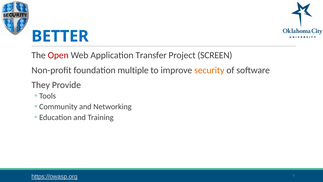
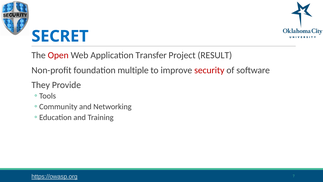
BETTER: BETTER -> SECRET
SCREEN: SCREEN -> RESULT
security colour: orange -> red
